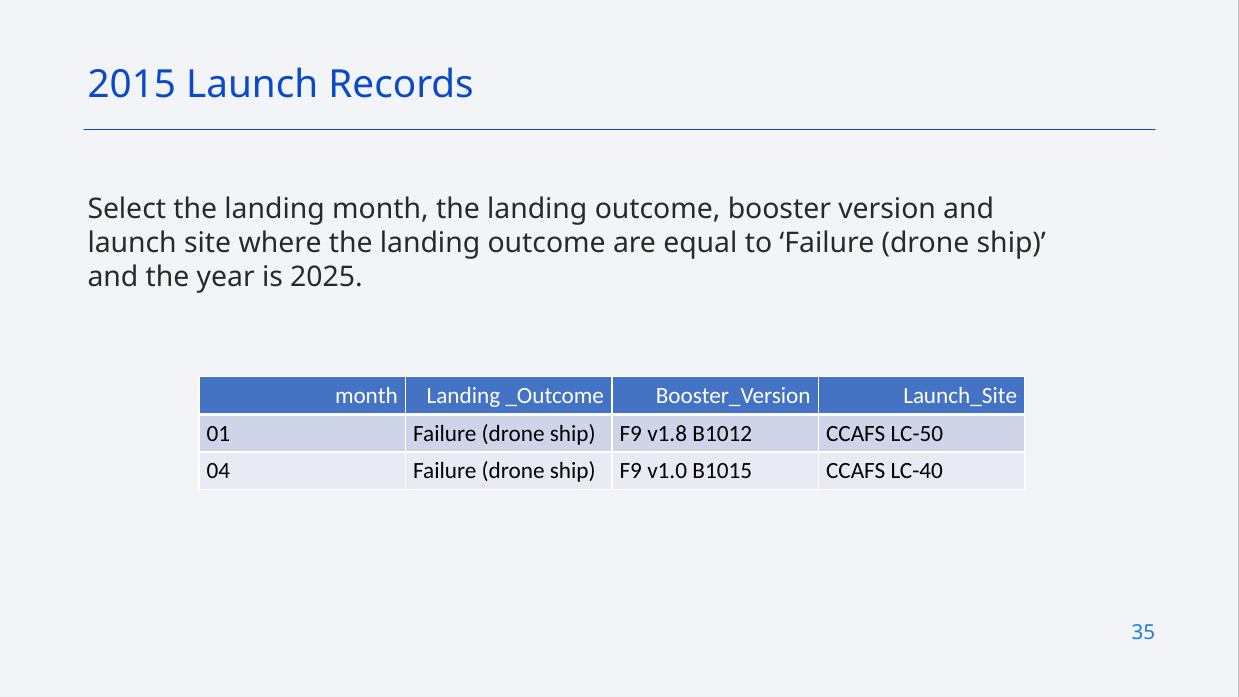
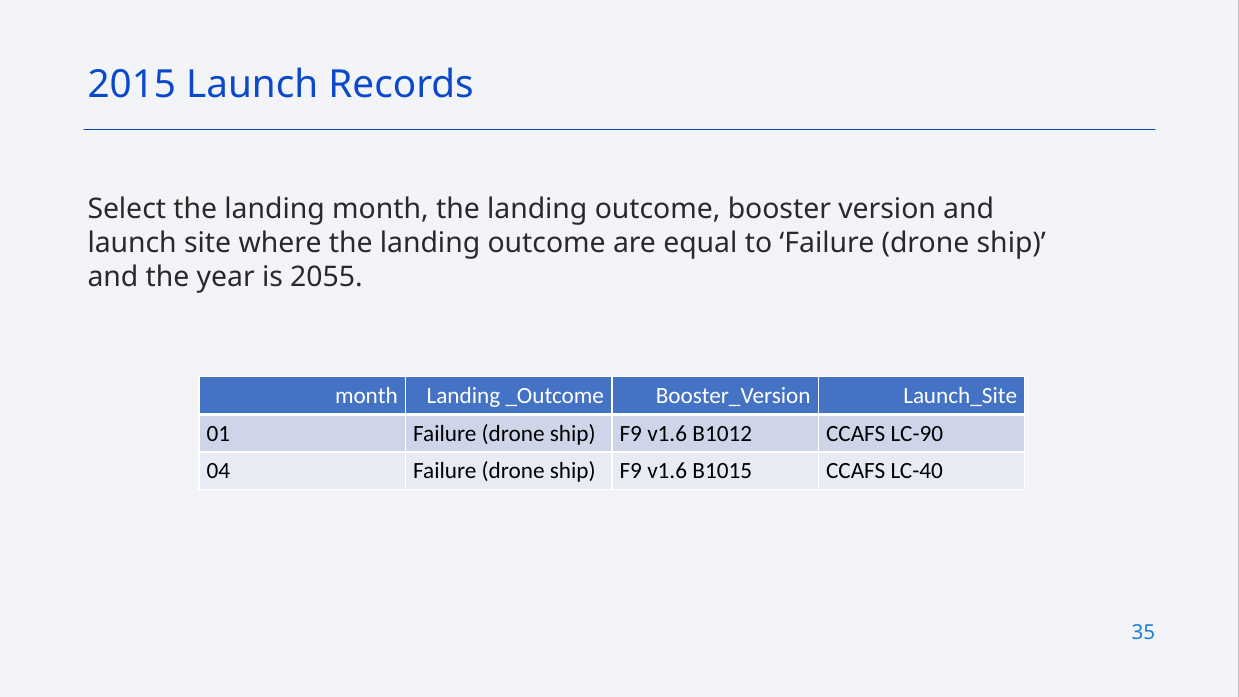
2025: 2025 -> 2055
v1.8 at (667, 433): v1.8 -> v1.6
LC-50: LC-50 -> LC-90
v1.0 at (667, 471): v1.0 -> v1.6
